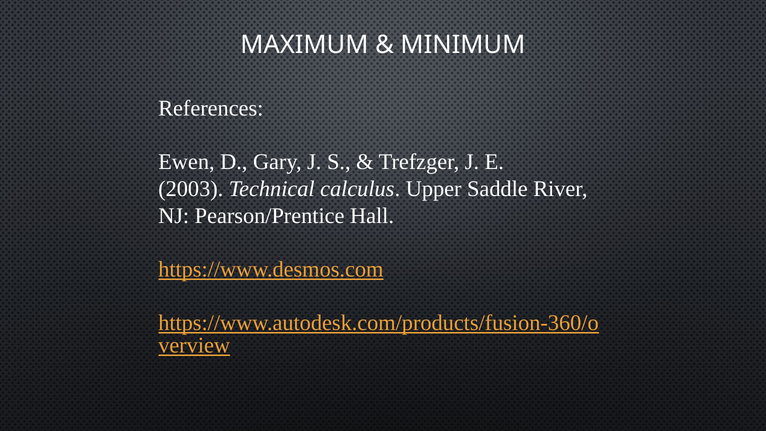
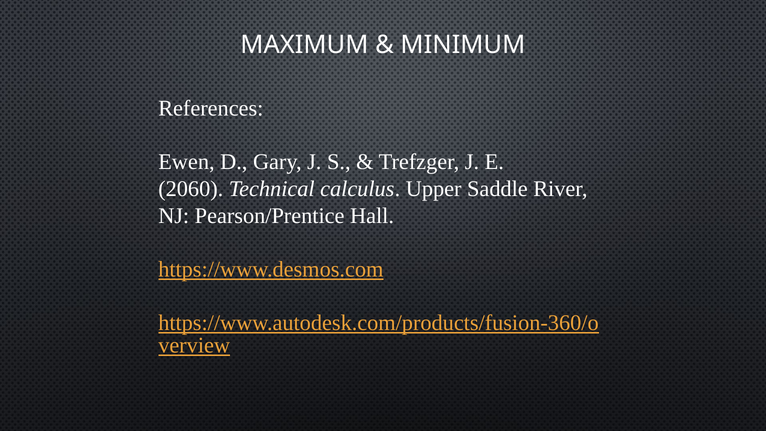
2003: 2003 -> 2060
